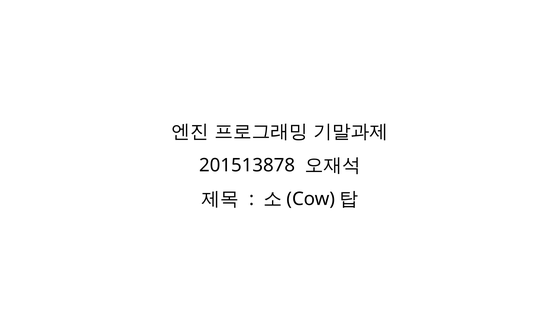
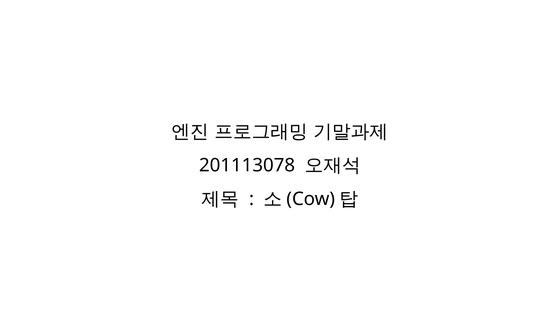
201513878: 201513878 -> 201113078
